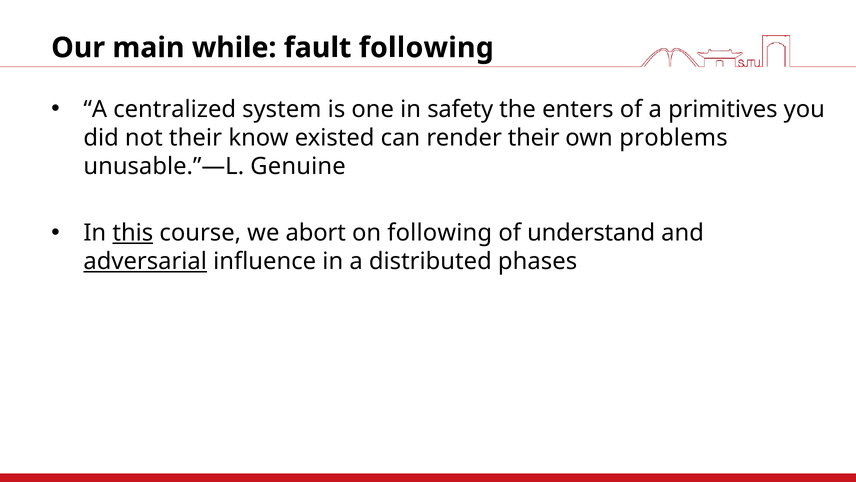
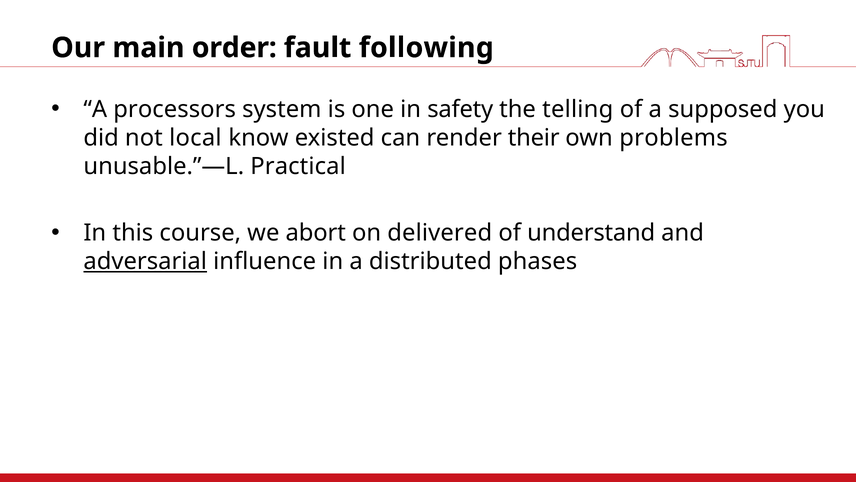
while: while -> order
centralized: centralized -> processors
enters: enters -> telling
primitives: primitives -> supposed
not their: their -> local
Genuine: Genuine -> Practical
this underline: present -> none
on following: following -> delivered
